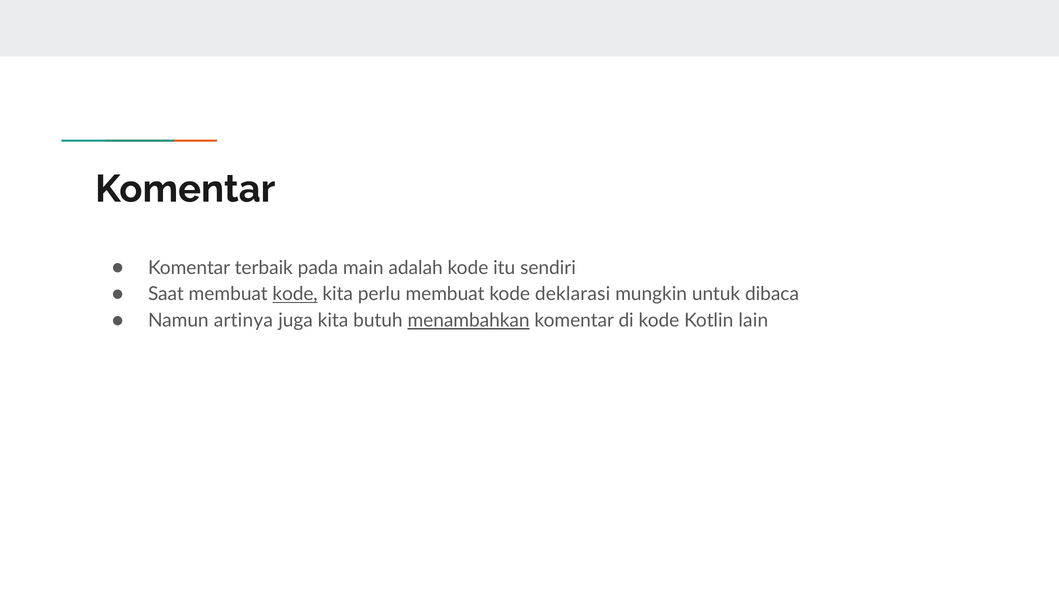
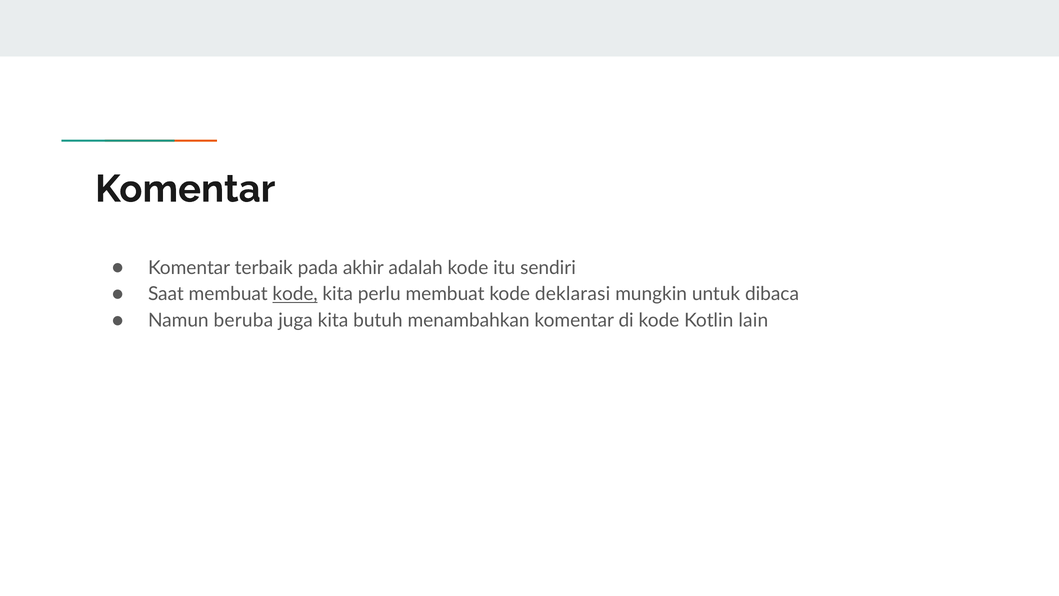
main: main -> akhir
artinya: artinya -> beruba
menambahkan underline: present -> none
